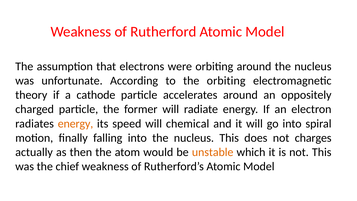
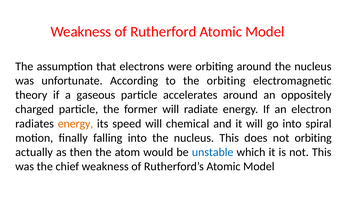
cathode: cathode -> gaseous
not charges: charges -> orbiting
unstable colour: orange -> blue
